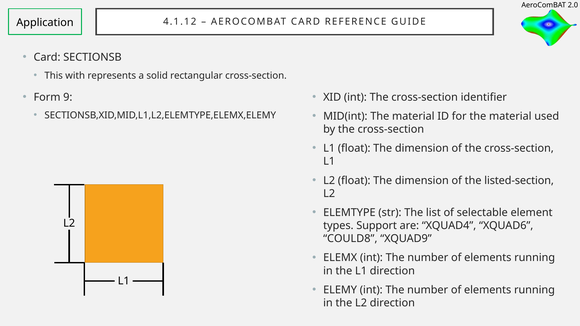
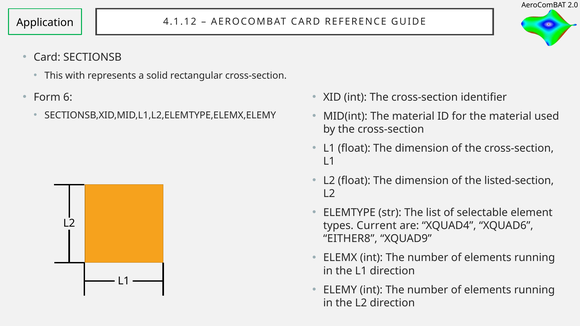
9: 9 -> 6
Support: Support -> Current
COULD8: COULD8 -> EITHER8
